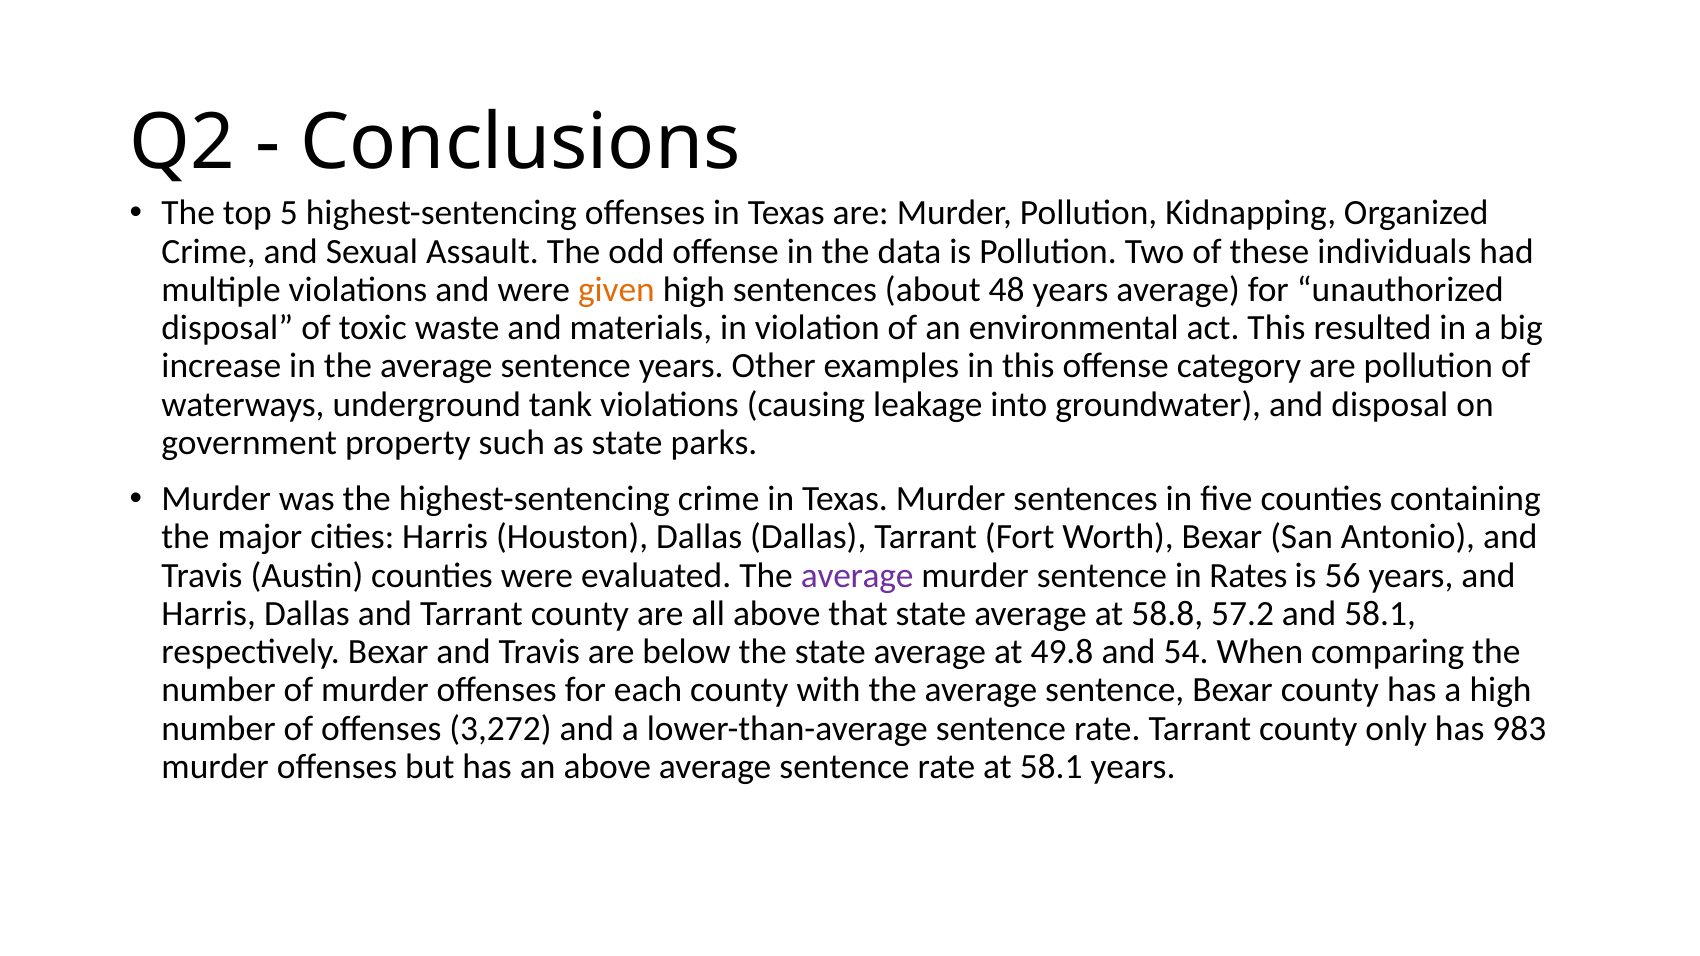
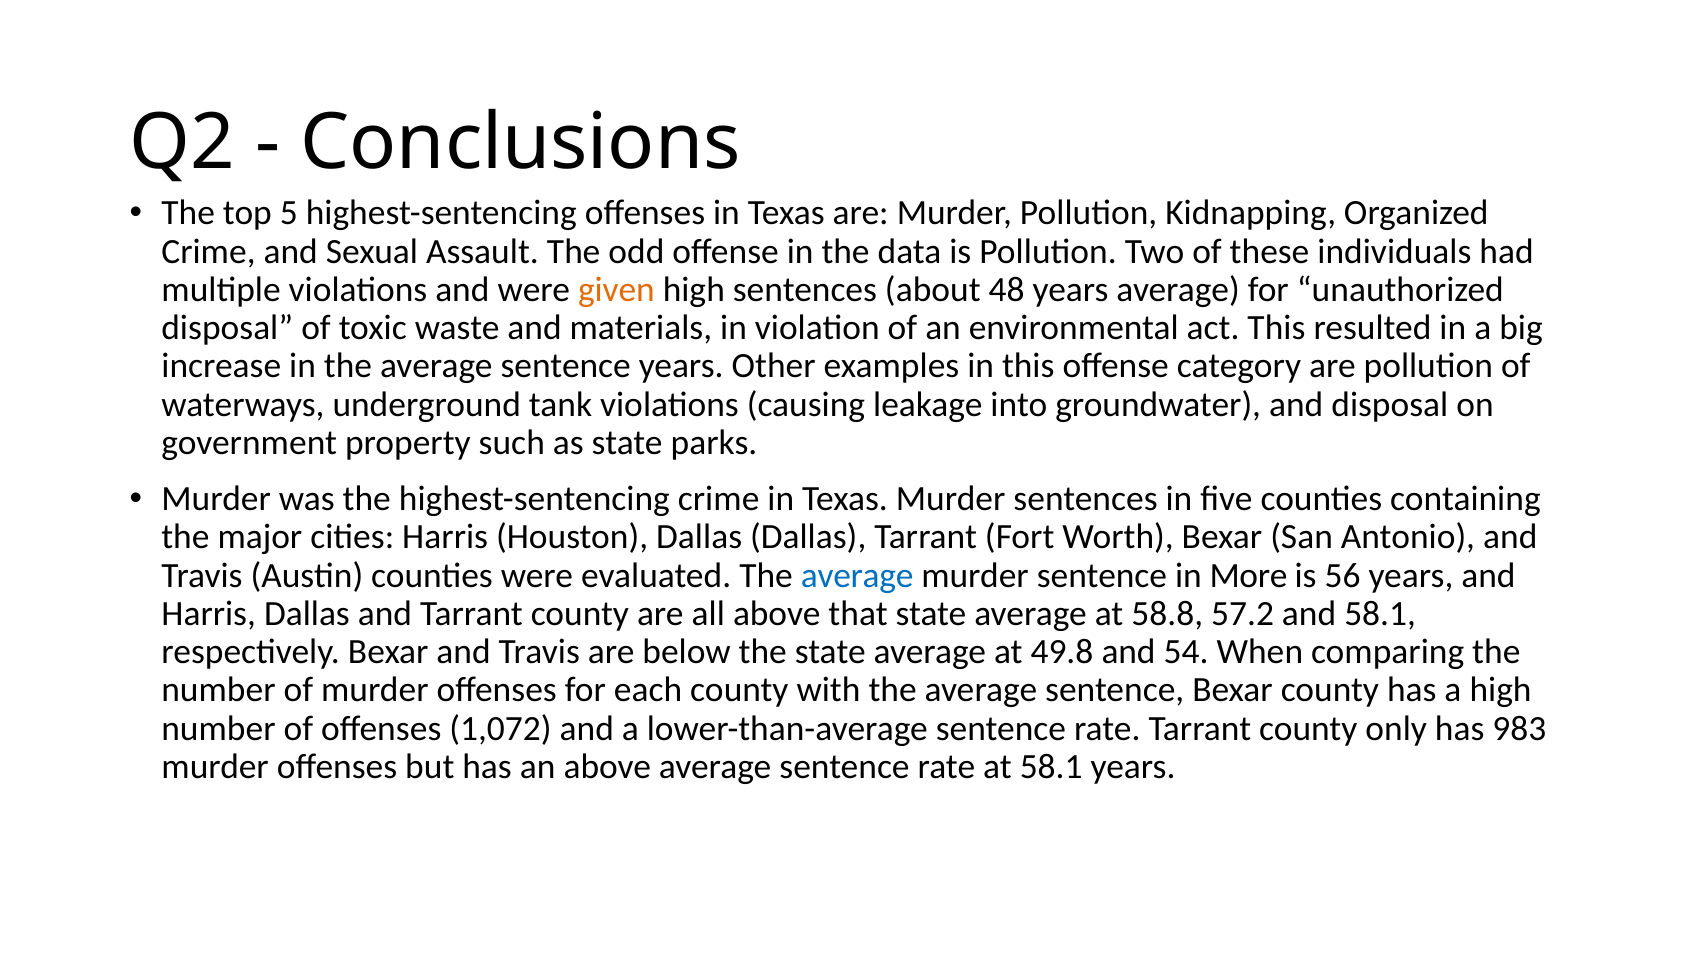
average at (857, 576) colour: purple -> blue
Rates: Rates -> More
3,272: 3,272 -> 1,072
